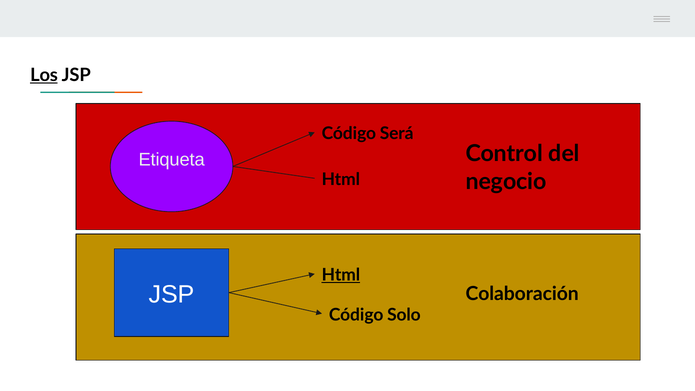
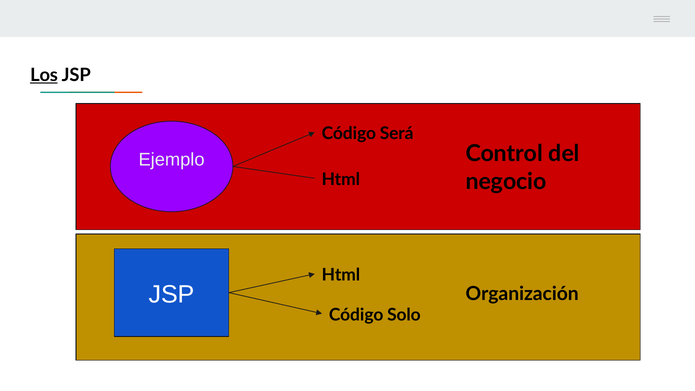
Etiqueta: Etiqueta -> Ejemplo
Html at (341, 275) underline: present -> none
Colaboración: Colaboración -> Organización
